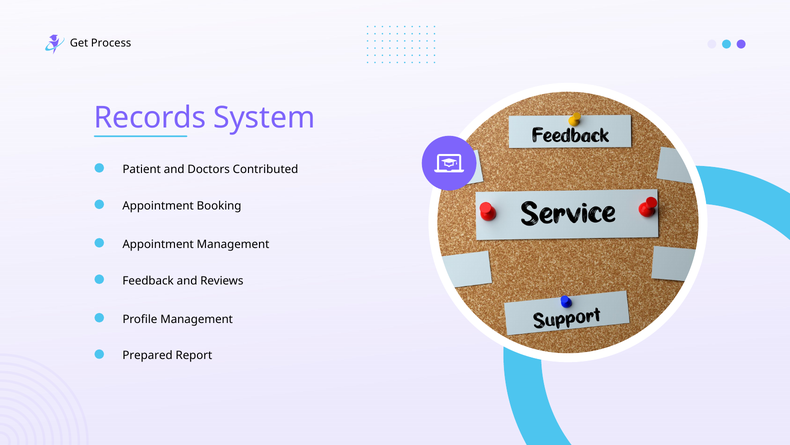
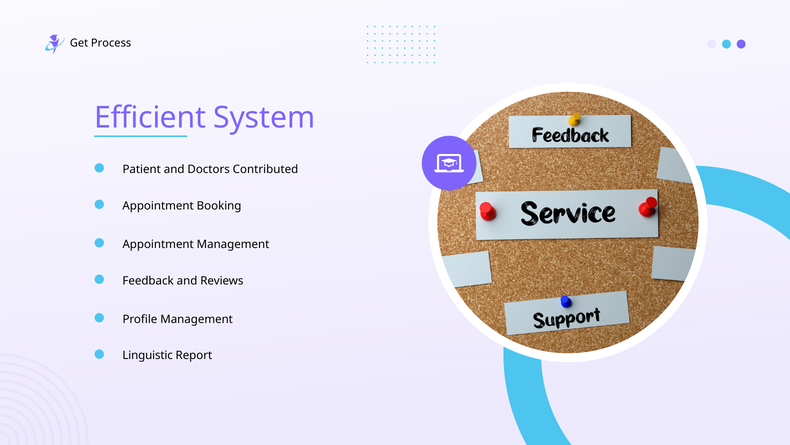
Records: Records -> Efficient
Prepared: Prepared -> Linguistic
